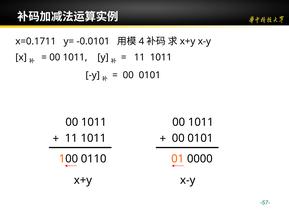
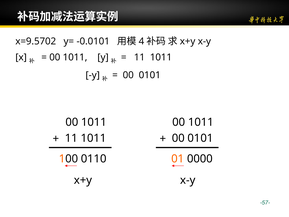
x=0.1711: x=0.1711 -> x=9.5702
